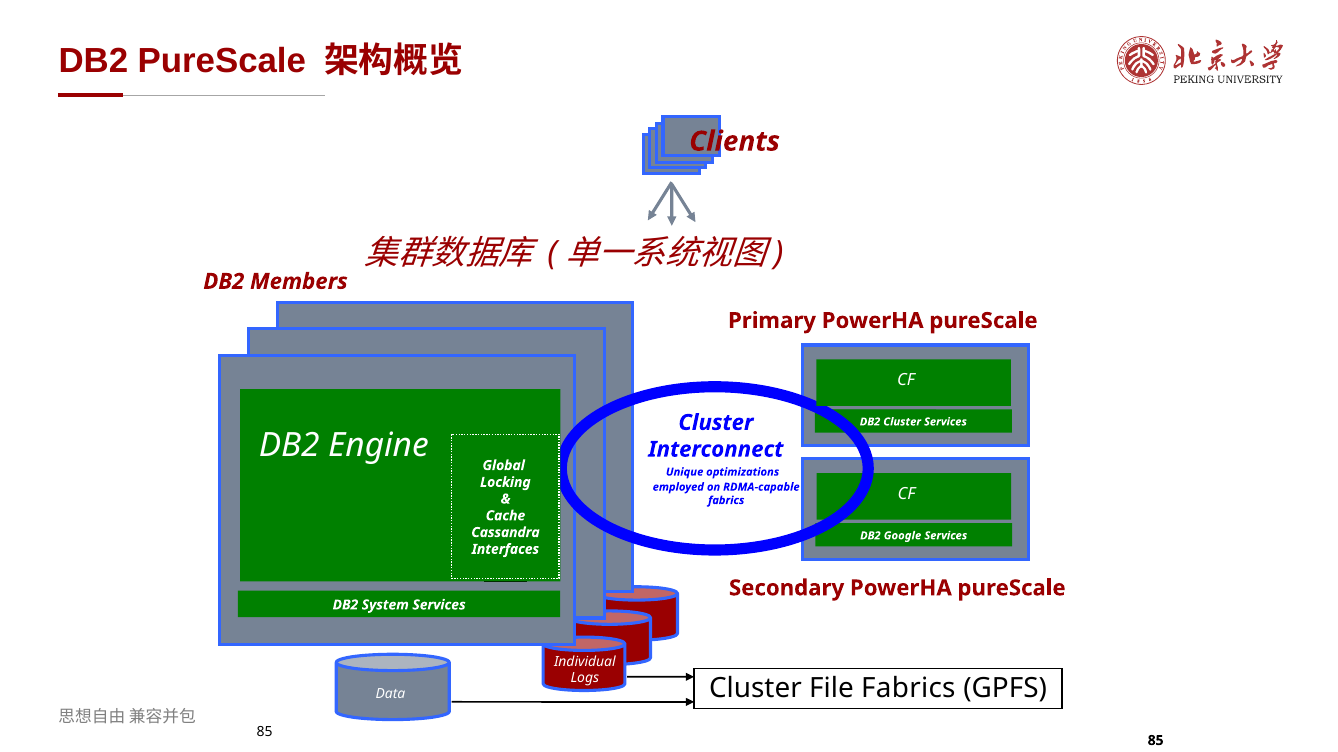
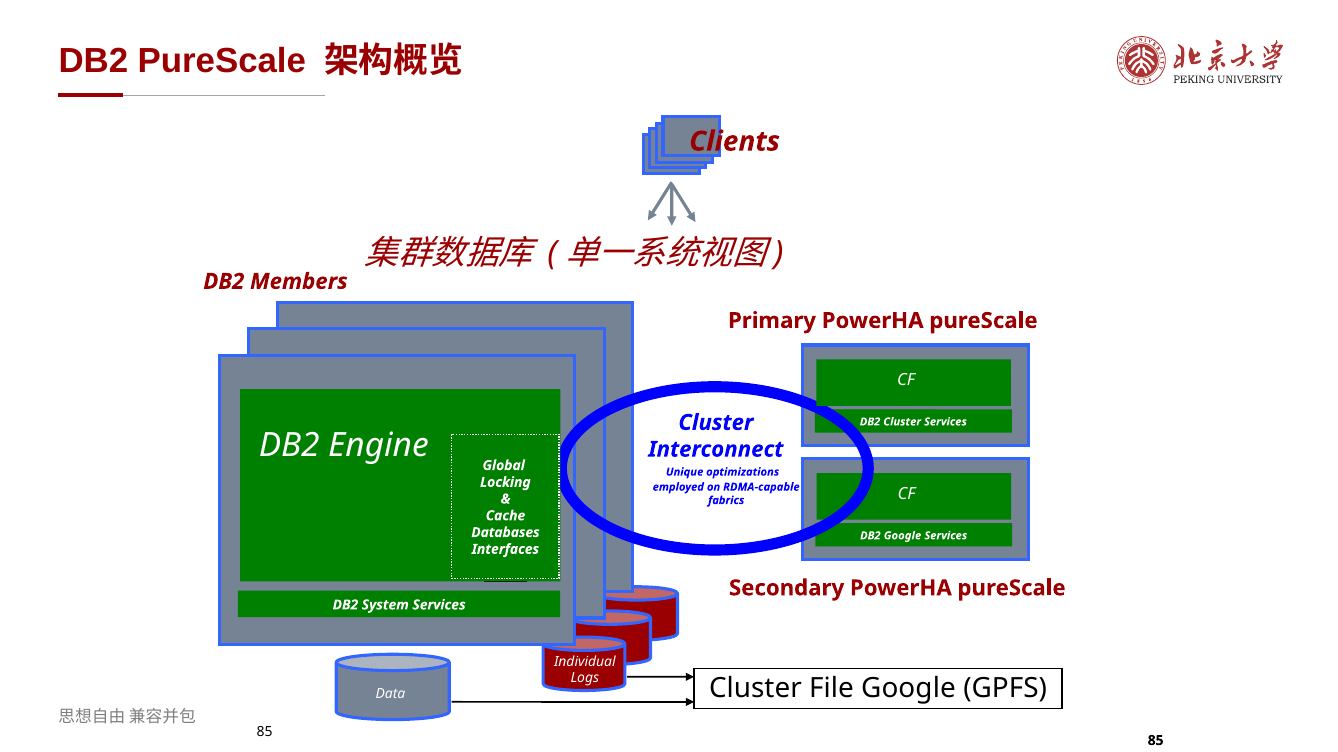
Cassandra: Cassandra -> Databases
File Fabrics: Fabrics -> Google
